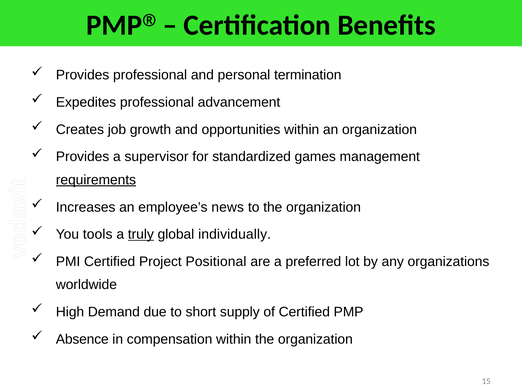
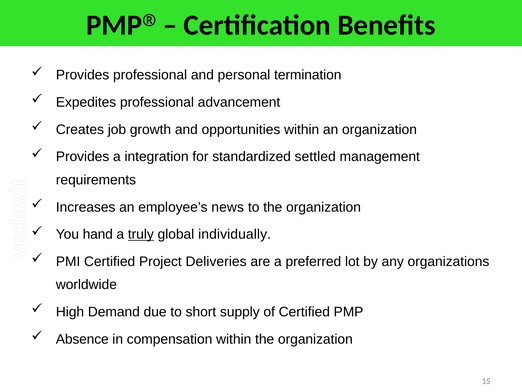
supervisor: supervisor -> integration
games: games -> settled
requirements underline: present -> none
tools: tools -> hand
Positional: Positional -> Deliveries
